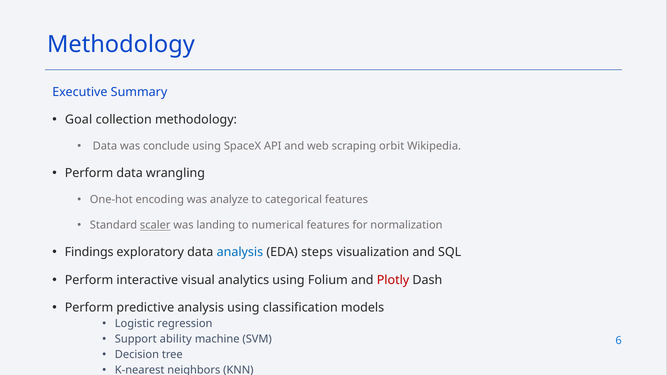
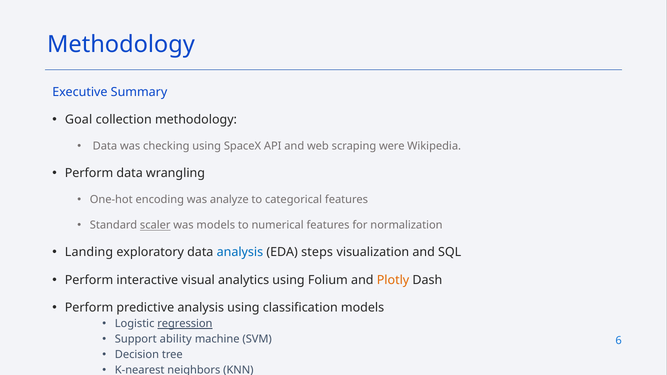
conclude: conclude -> checking
orbit: orbit -> were
was landing: landing -> models
Findings: Findings -> Landing
Plotly colour: red -> orange
regression underline: none -> present
